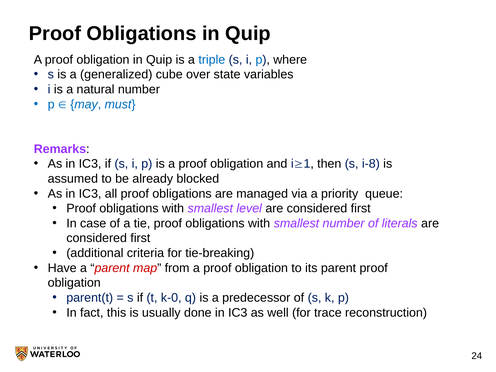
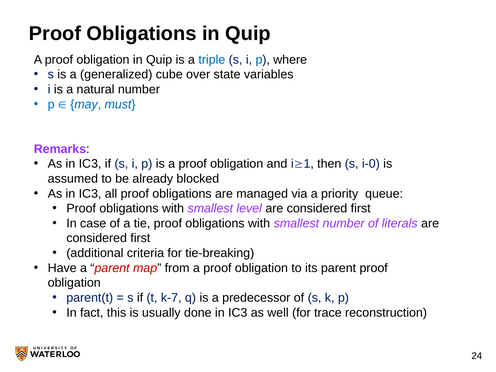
i-8: i-8 -> i-0
k-0: k-0 -> k-7
